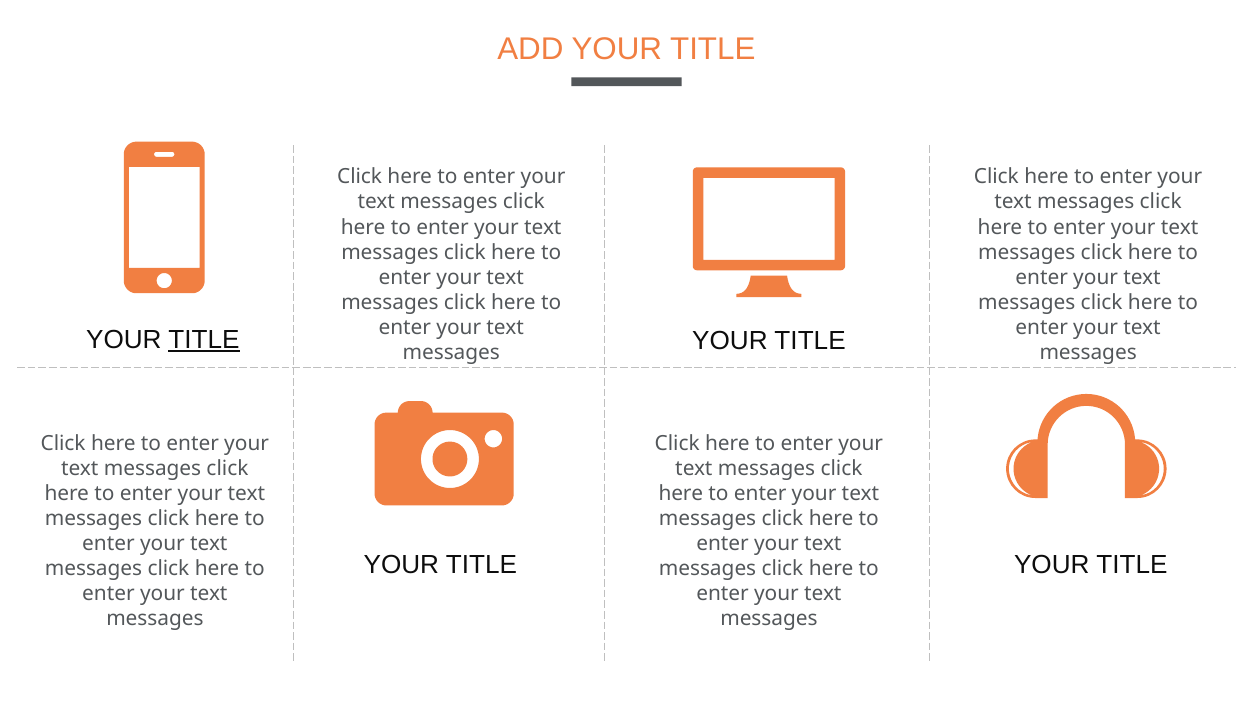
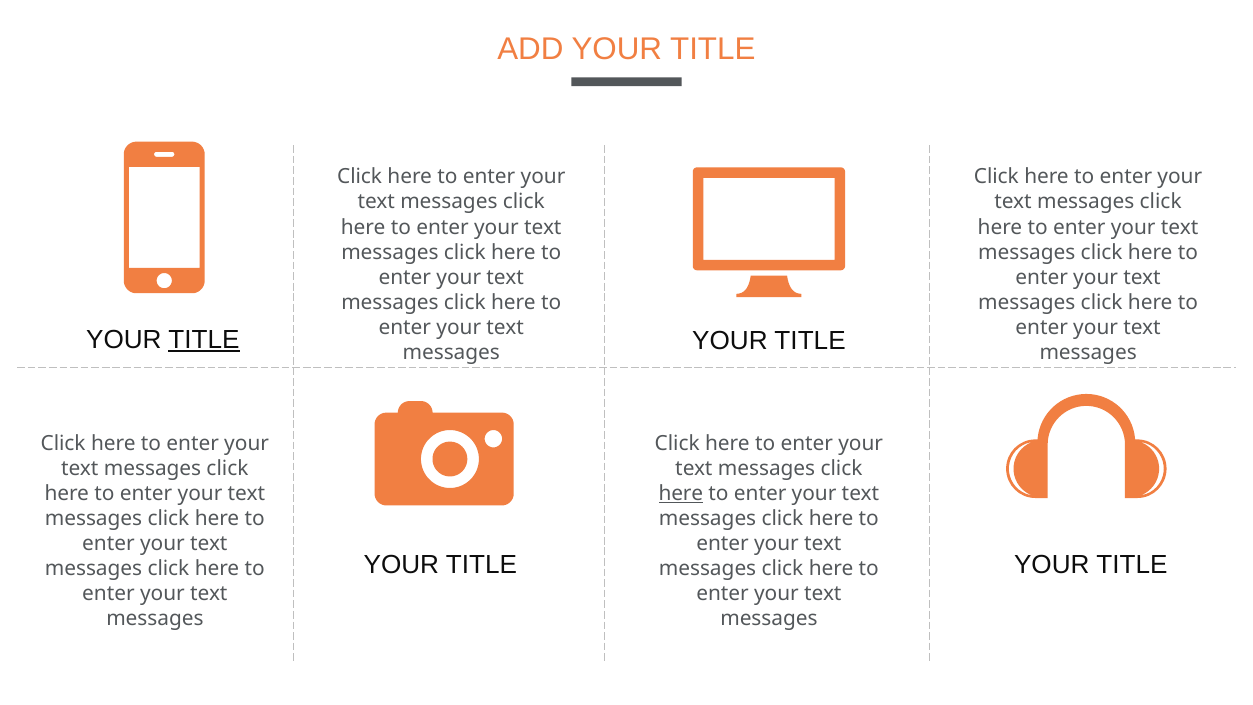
here at (681, 493) underline: none -> present
